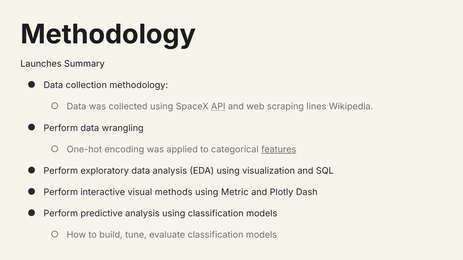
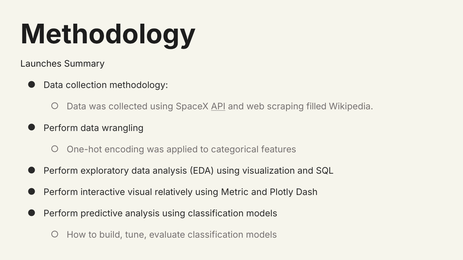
lines: lines -> filled
features underline: present -> none
methods: methods -> relatively
